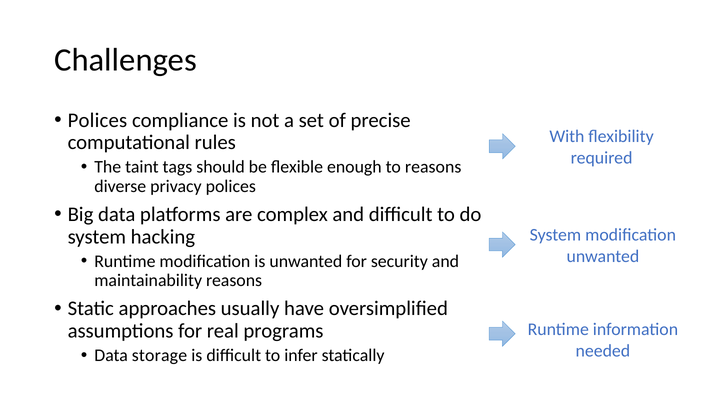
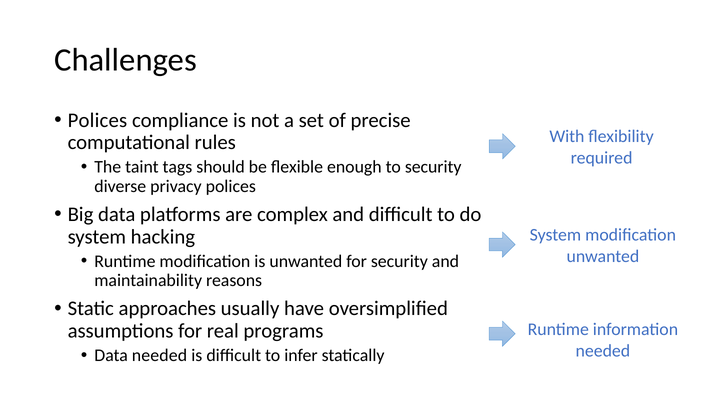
to reasons: reasons -> security
Data storage: storage -> needed
